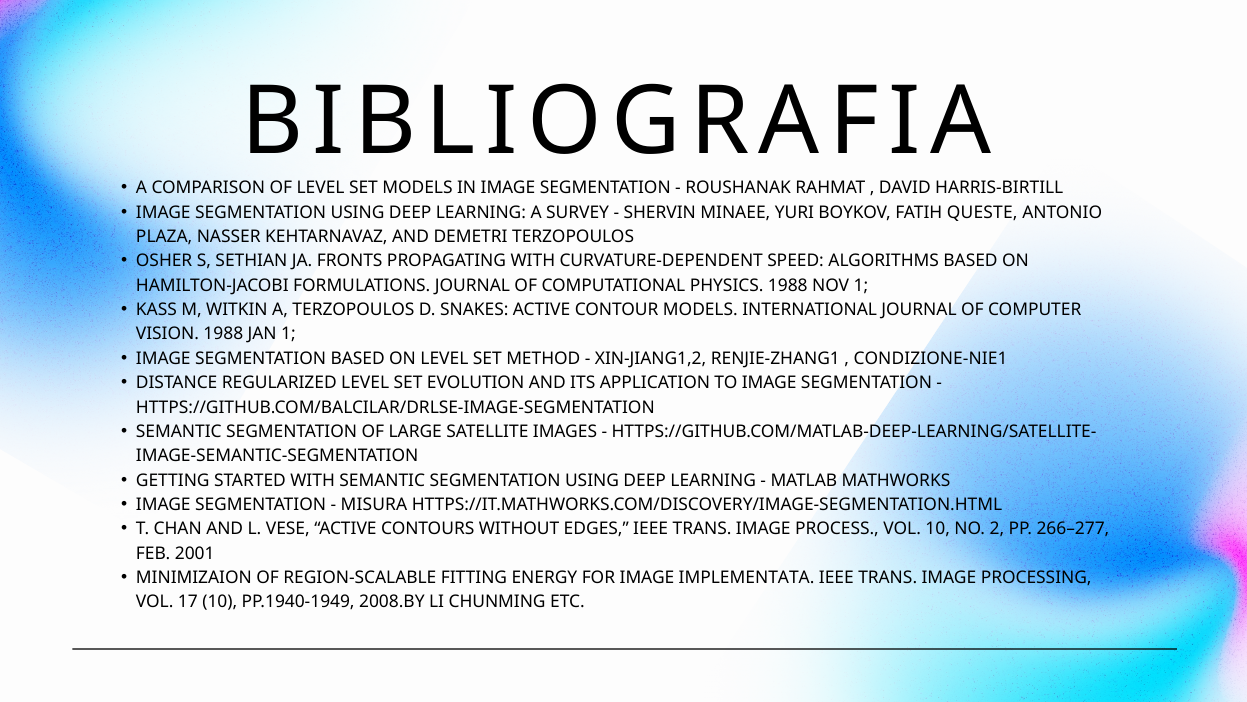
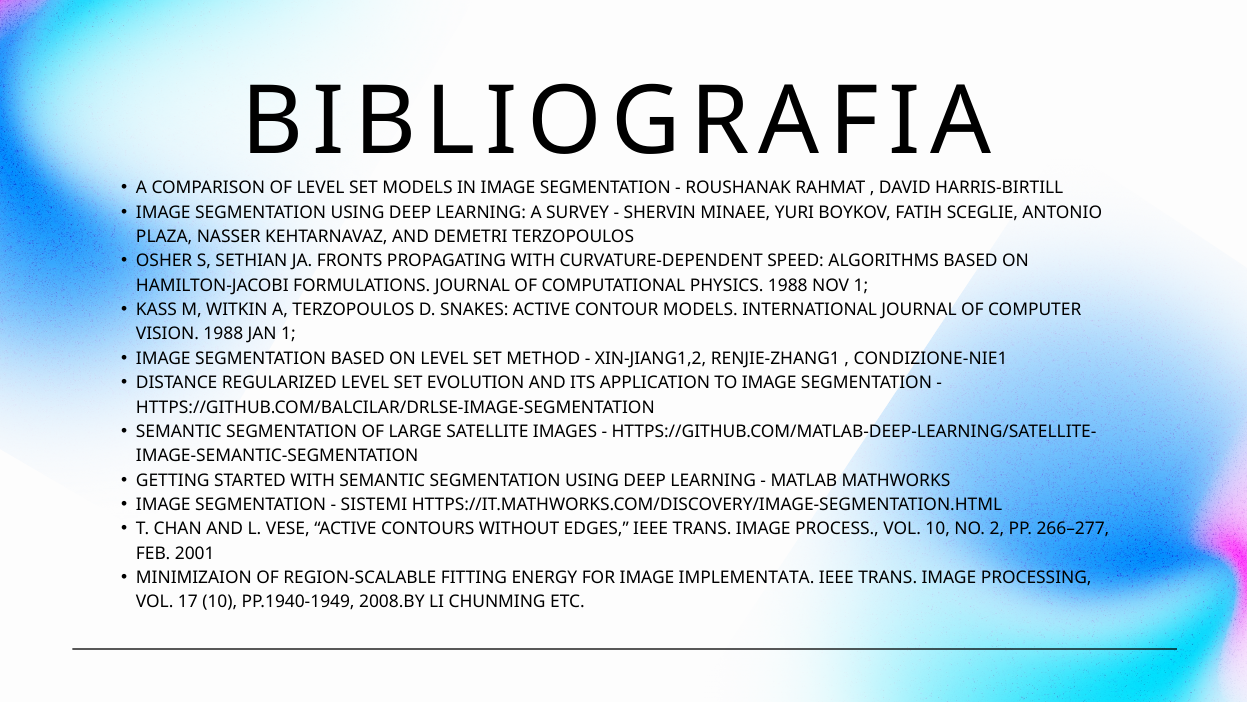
QUESTE: QUESTE -> SCEGLIE
MISURA: MISURA -> SISTEMI
